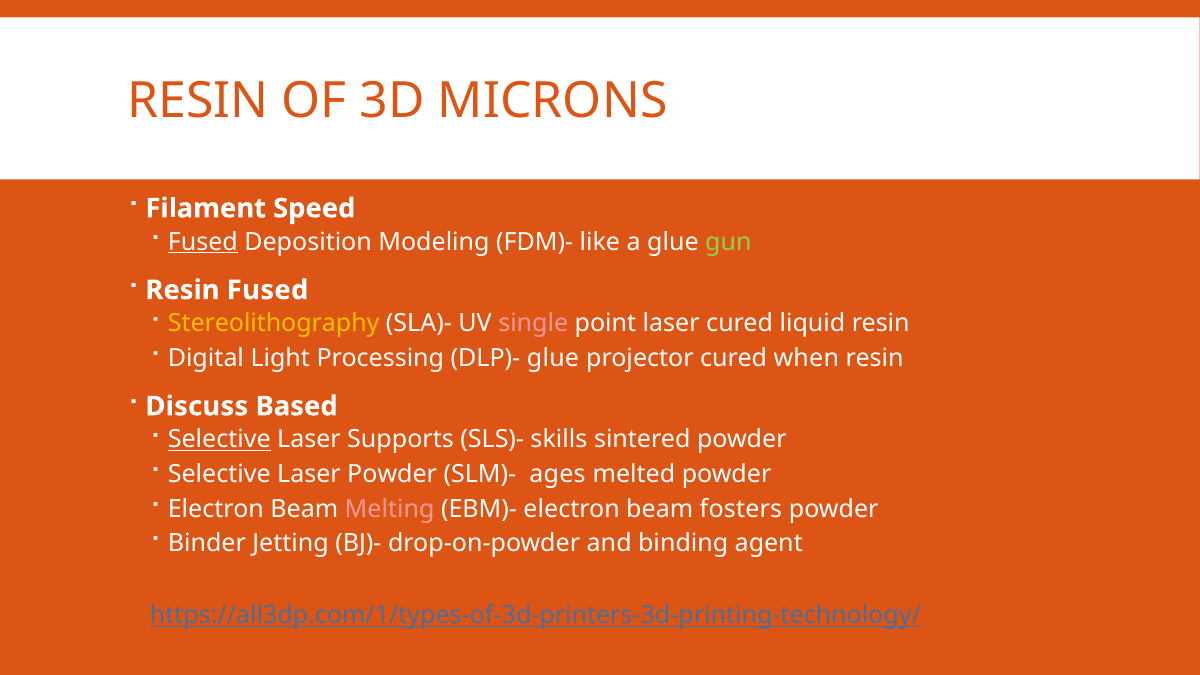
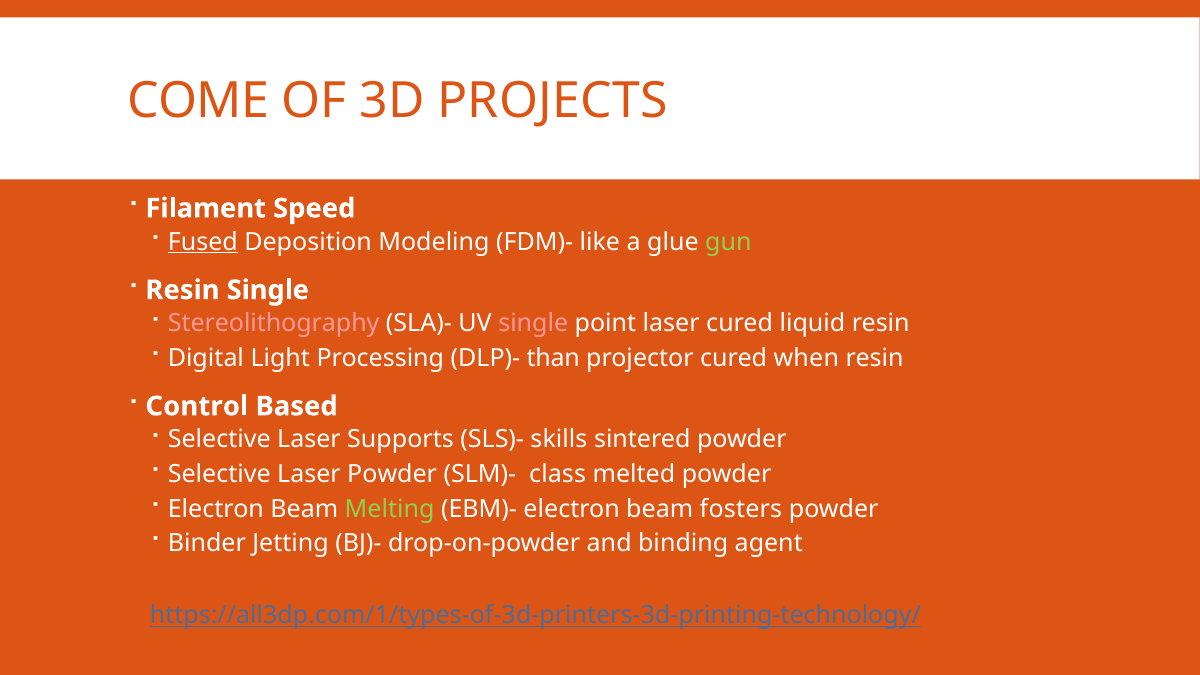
RESIN at (198, 101): RESIN -> COME
MICRONS: MICRONS -> PROJECTS
Resin Fused: Fused -> Single
Stereolithography colour: yellow -> pink
DLP)- glue: glue -> than
Discuss: Discuss -> Control
Selective at (219, 440) underline: present -> none
ages: ages -> class
Melting colour: pink -> light green
